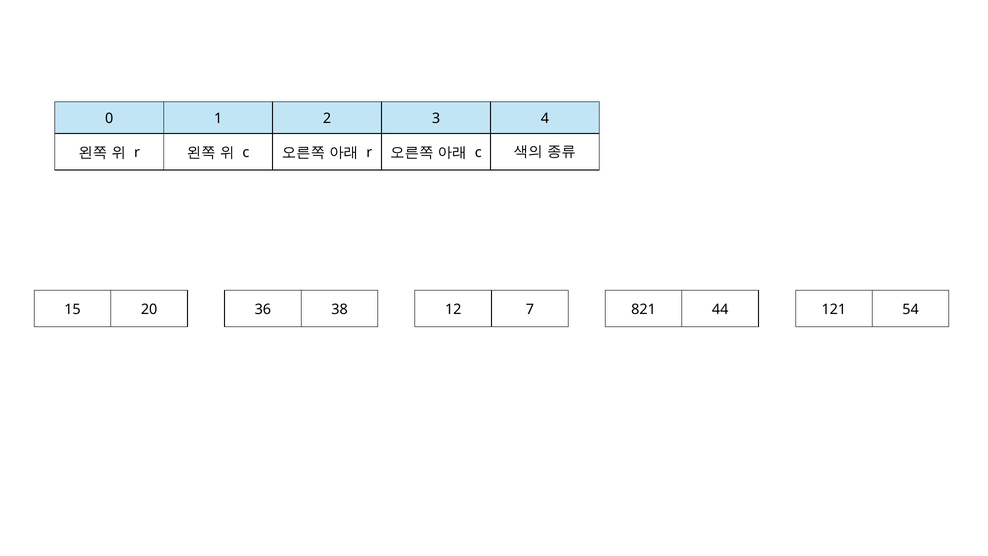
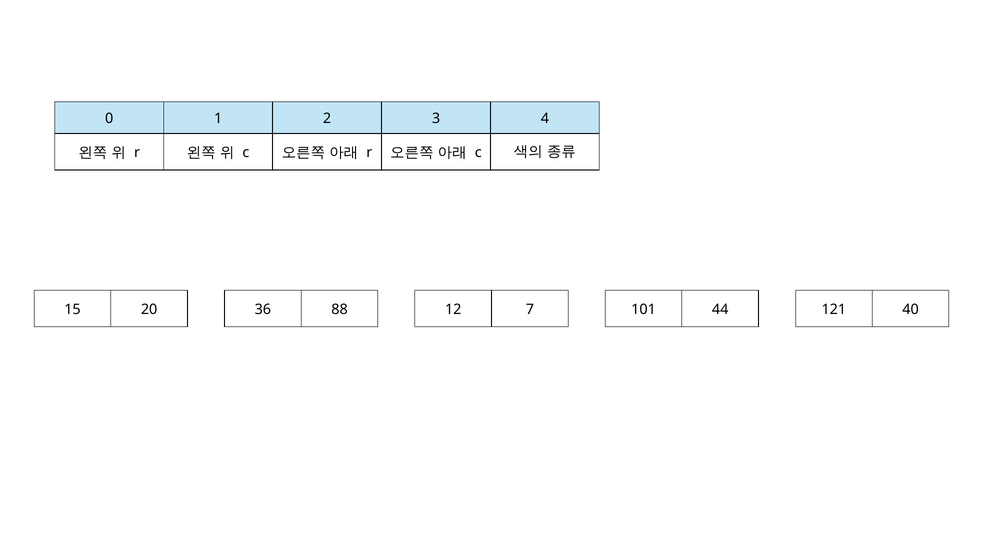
38: 38 -> 88
821: 821 -> 101
54: 54 -> 40
